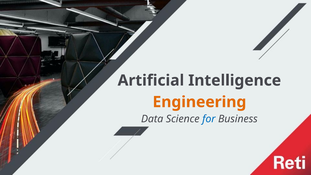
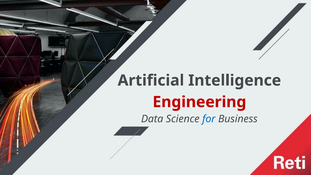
Engineering colour: orange -> red
